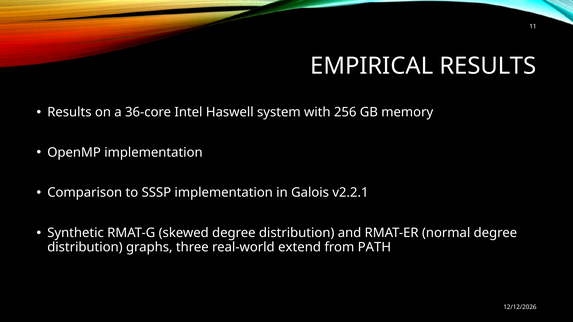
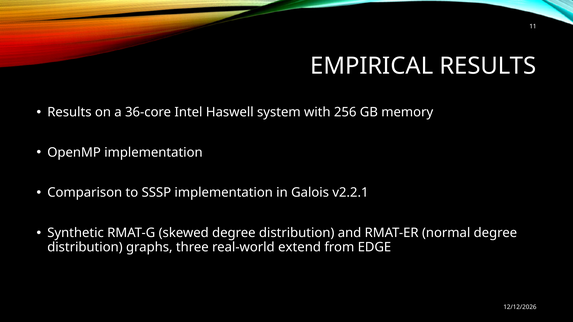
PATH: PATH -> EDGE
